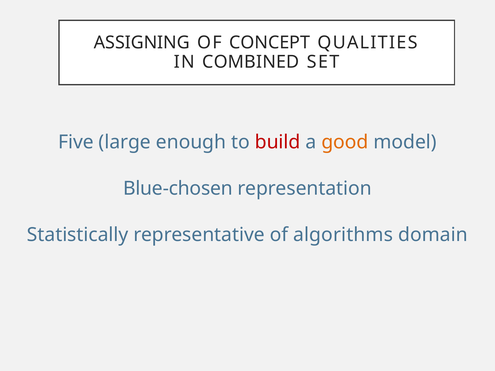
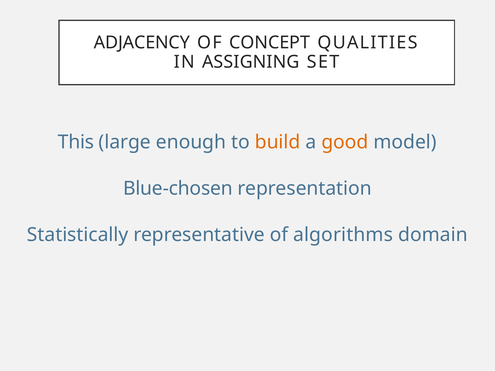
ASSIGNING: ASSIGNING -> ADJACENCY
COMBINED: COMBINED -> ASSIGNING
Five: Five -> This
build colour: red -> orange
